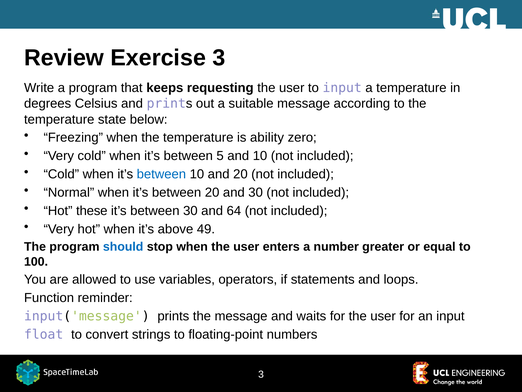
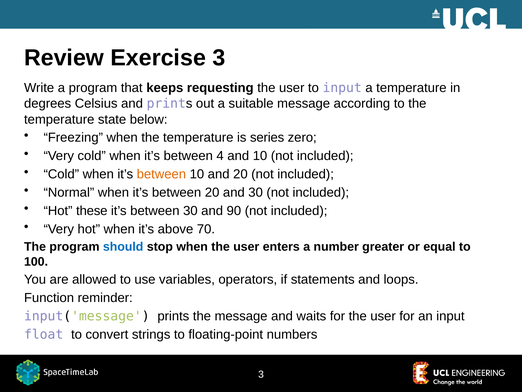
ability: ability -> series
5: 5 -> 4
between at (161, 174) colour: blue -> orange
64: 64 -> 90
49: 49 -> 70
